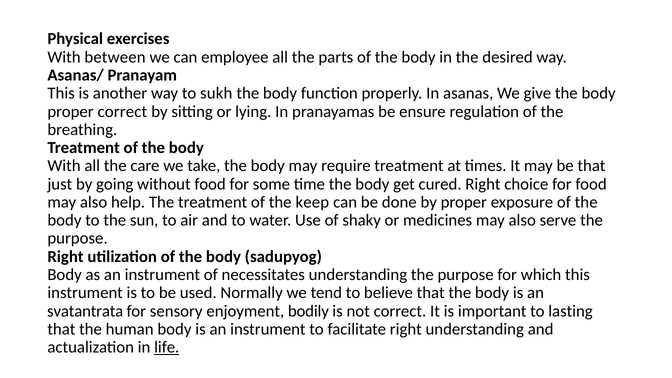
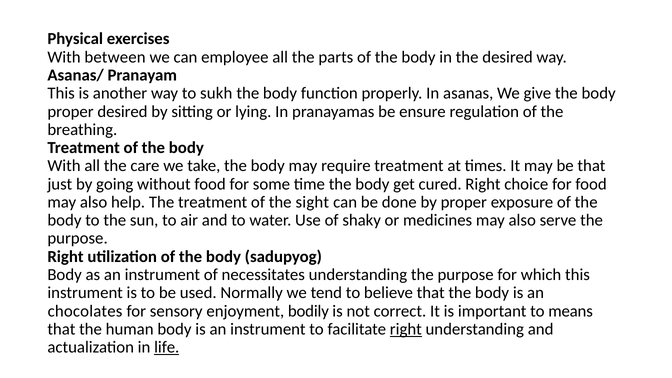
proper correct: correct -> desired
keep: keep -> sight
svatantrata: svatantrata -> chocolates
lasting: lasting -> means
right at (406, 329) underline: none -> present
